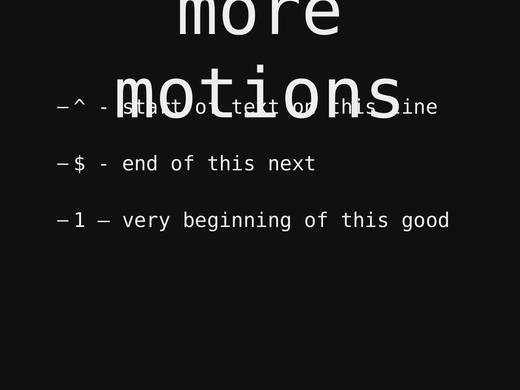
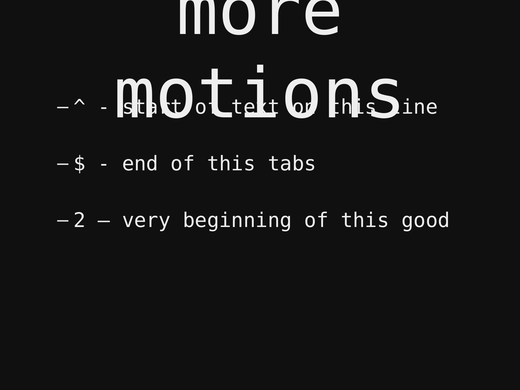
next: next -> tabs
1: 1 -> 2
